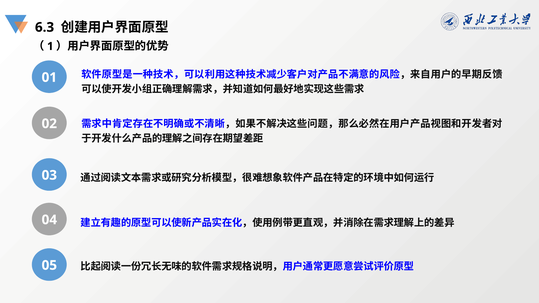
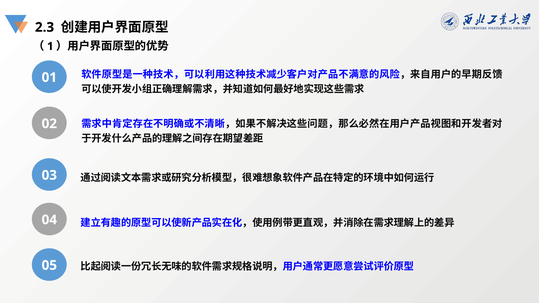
6.3: 6.3 -> 2.3
